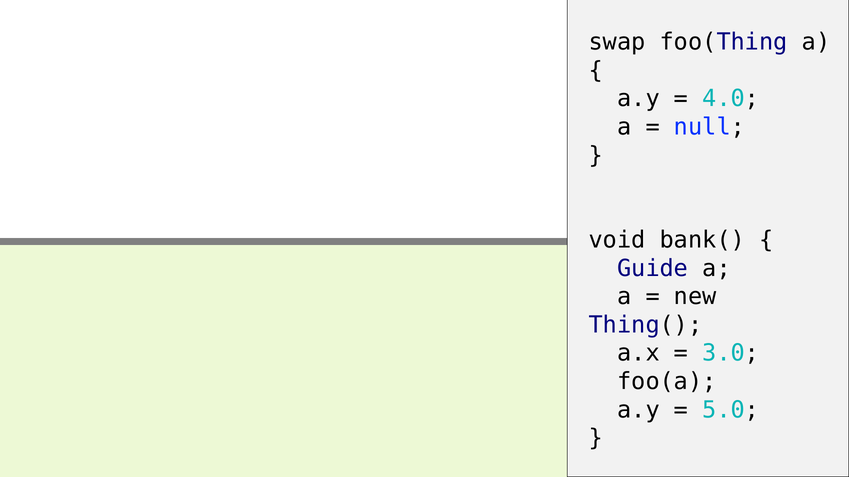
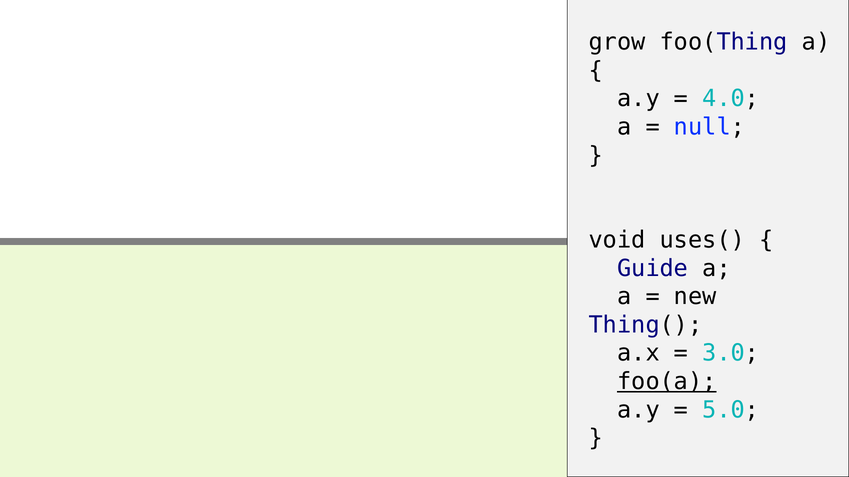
swap: swap -> grow
bank(: bank( -> uses(
foo(a underline: none -> present
